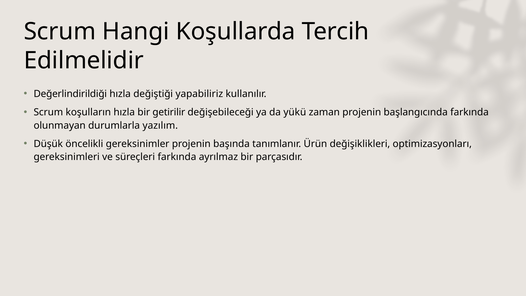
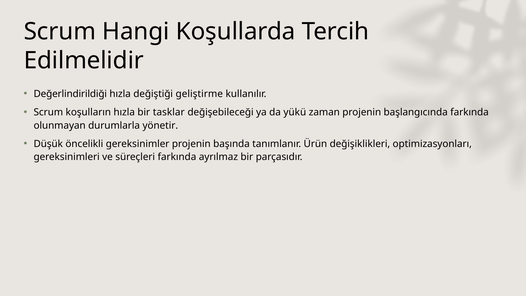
yapabiliriz: yapabiliriz -> geliştirme
getirilir: getirilir -> tasklar
yazılım: yazılım -> yönetir
